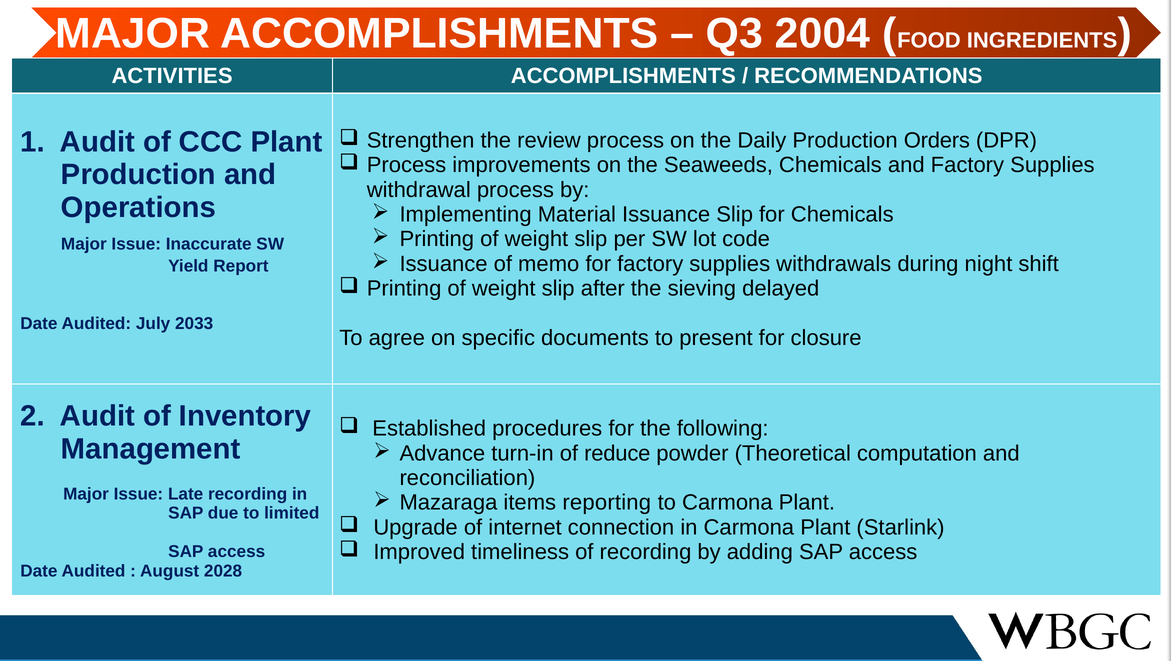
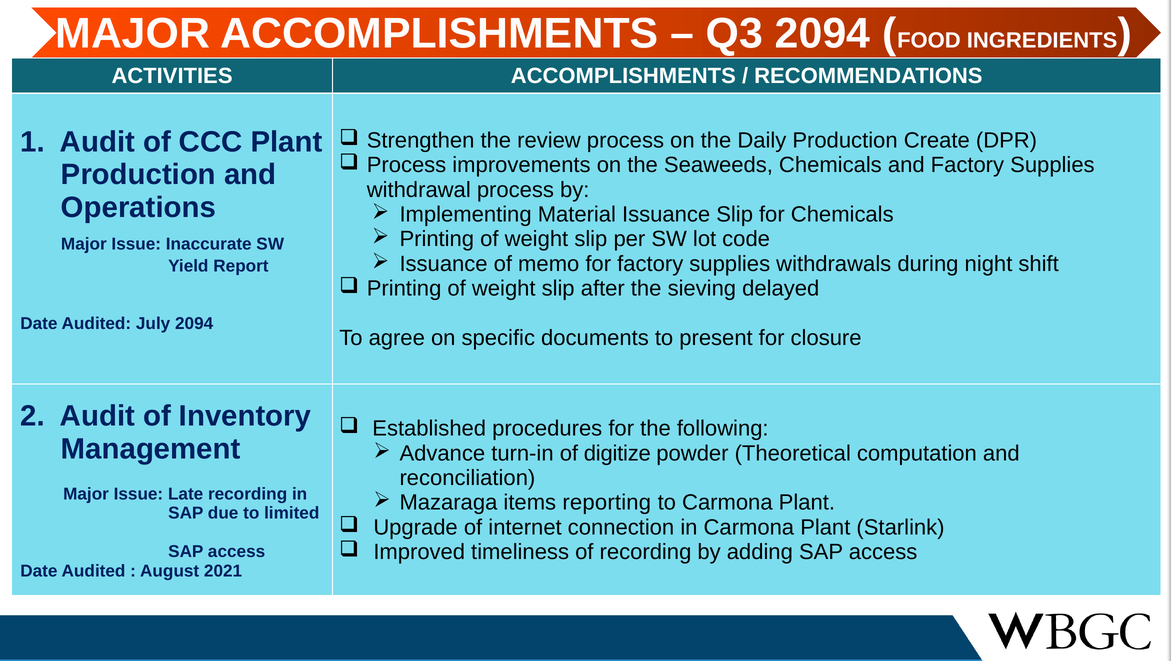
Q3 2004: 2004 -> 2094
Orders: Orders -> Create
July 2033: 2033 -> 2094
reduce: reduce -> digitize
2028: 2028 -> 2021
